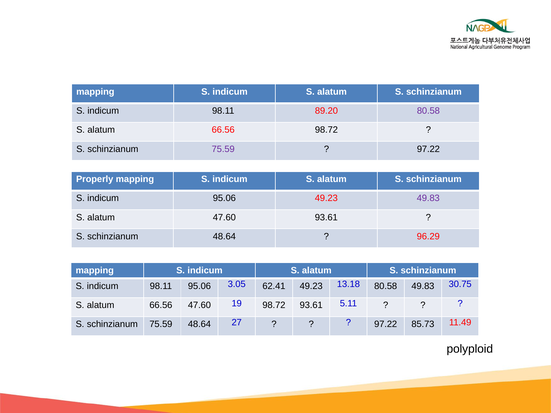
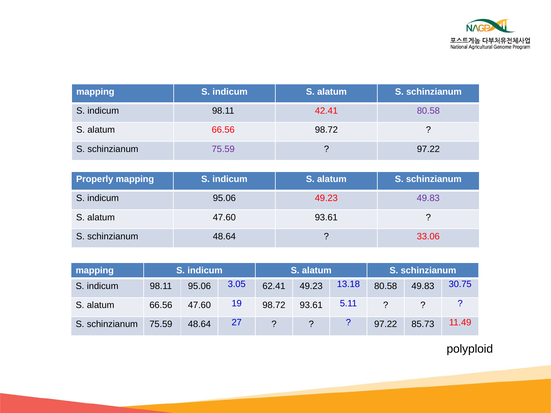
89.20: 89.20 -> 42.41
96.29: 96.29 -> 33.06
